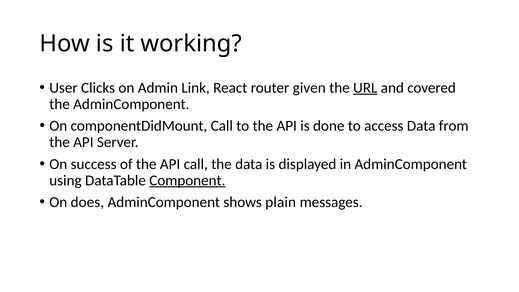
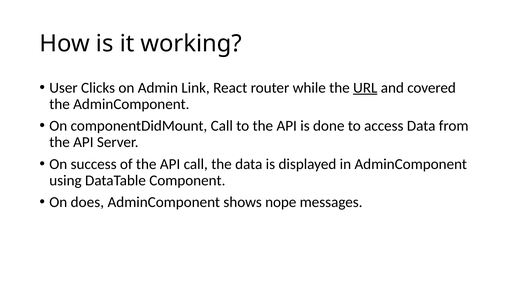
given: given -> while
Component underline: present -> none
plain: plain -> nope
